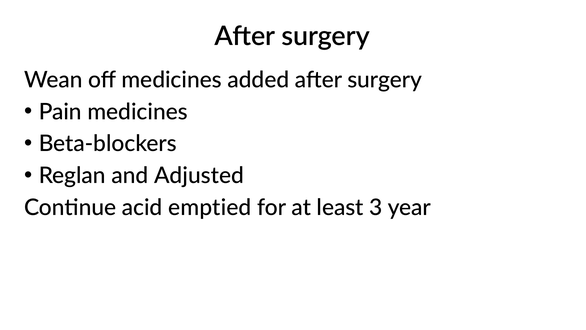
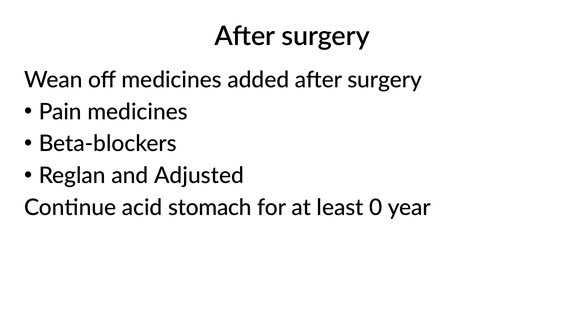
emptied: emptied -> stomach
3: 3 -> 0
